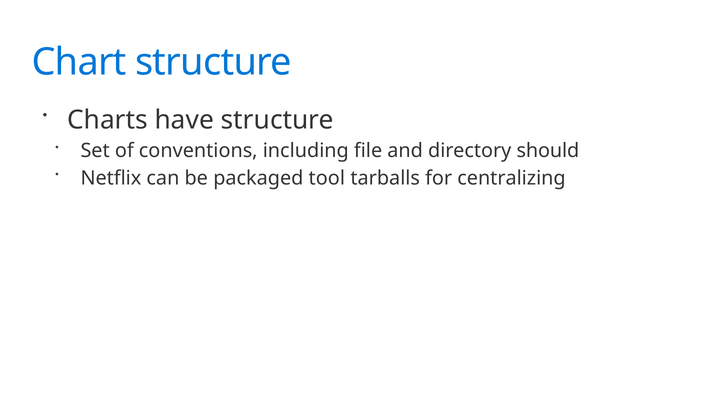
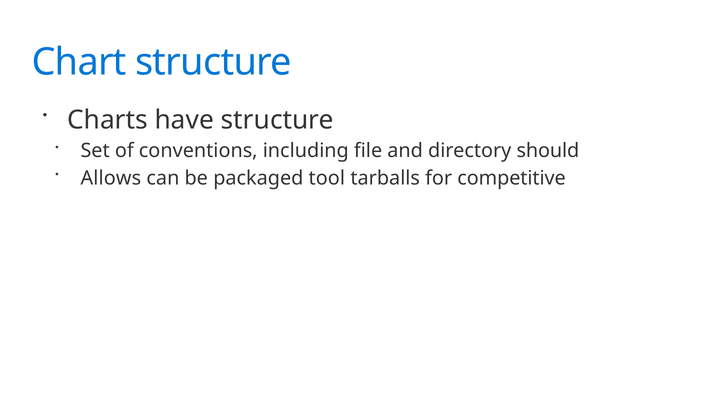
Netflix: Netflix -> Allows
centralizing: centralizing -> competitive
